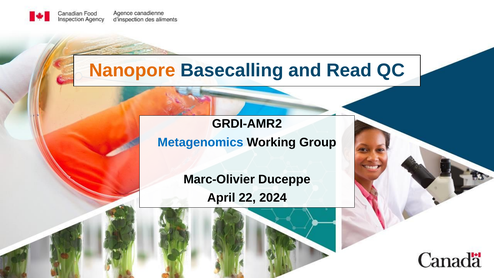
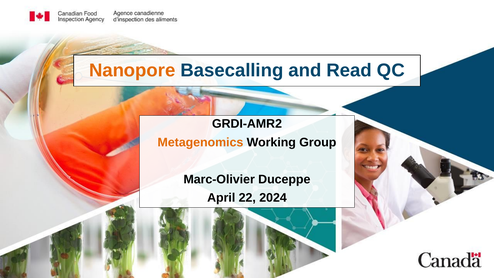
Metagenomics colour: blue -> orange
